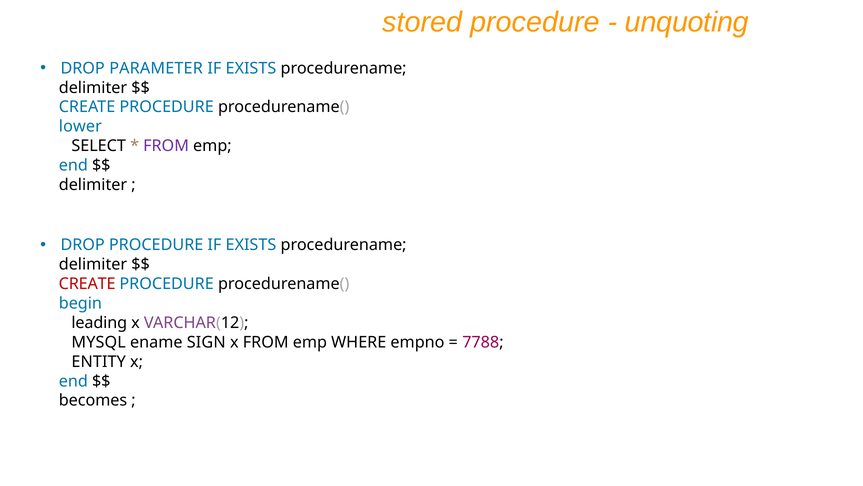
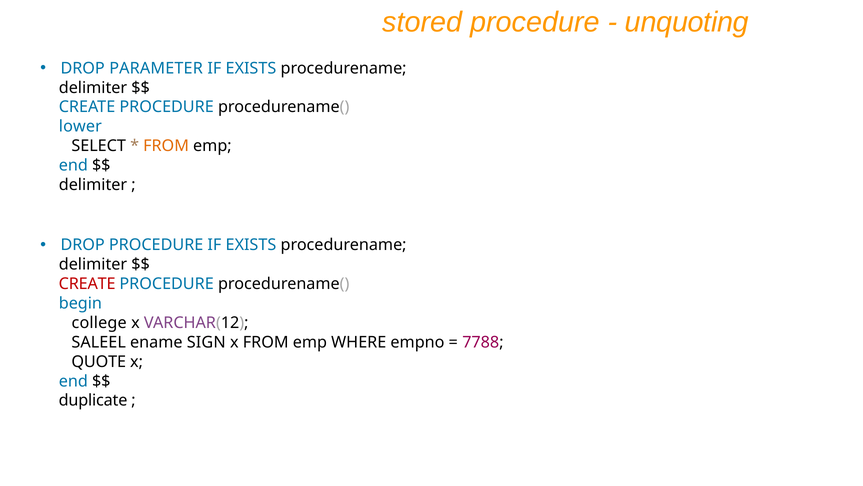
FROM at (166, 146) colour: purple -> orange
leading: leading -> college
MYSQL: MYSQL -> SALEEL
ENTITY: ENTITY -> QUOTE
becomes: becomes -> duplicate
